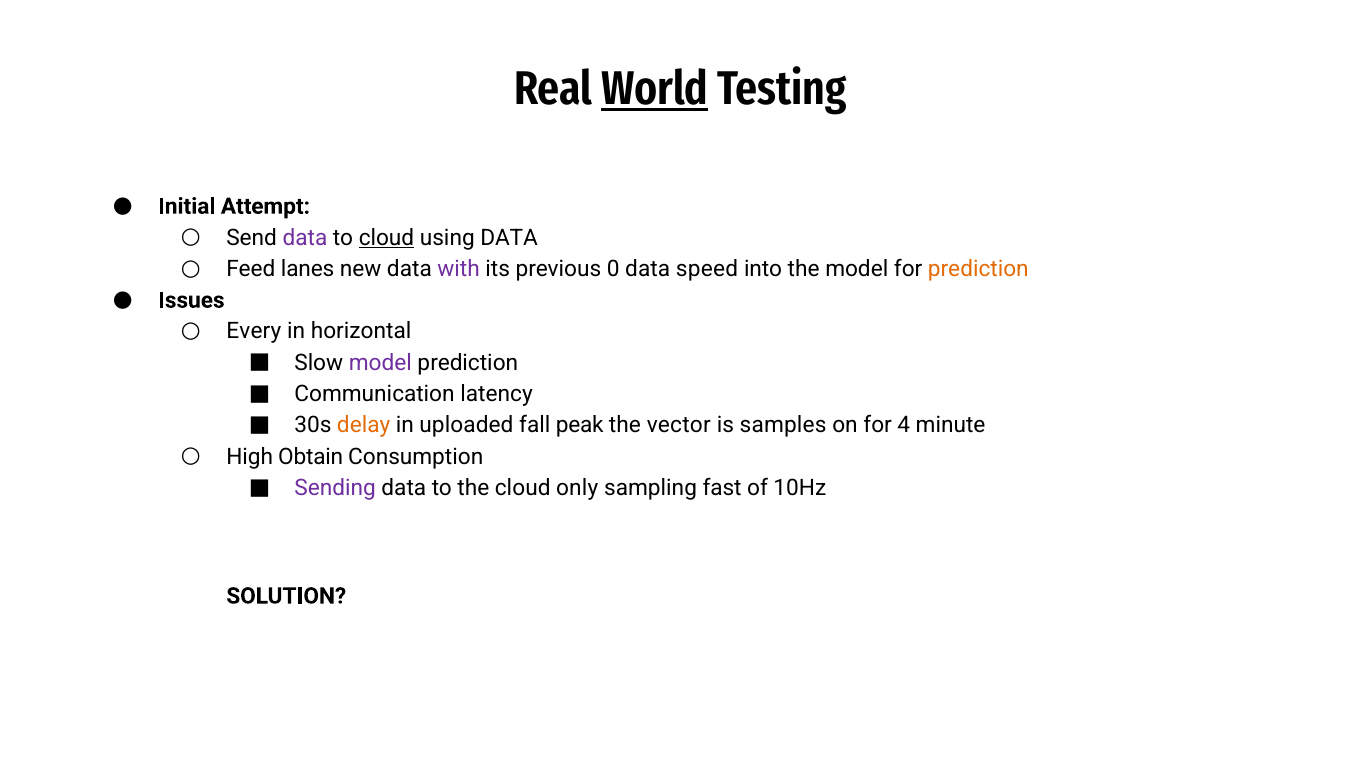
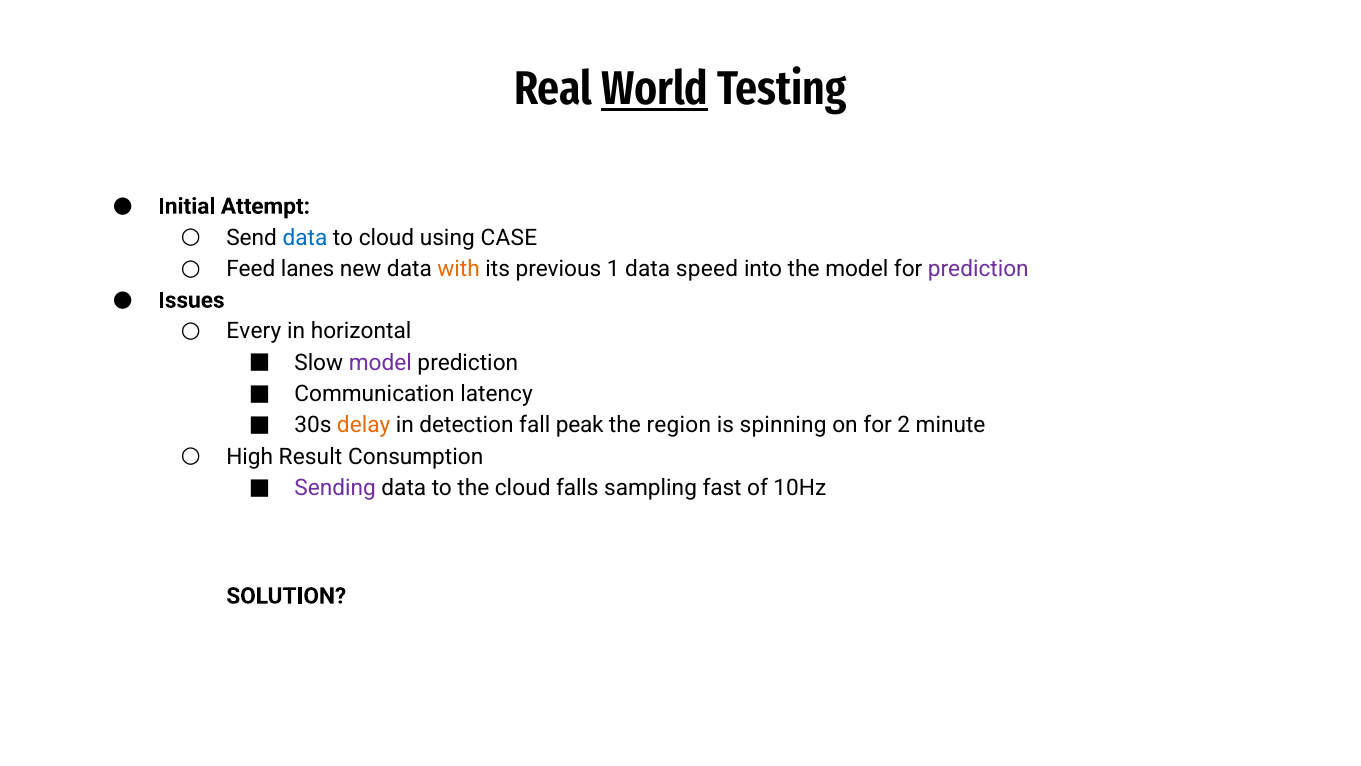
data at (305, 237) colour: purple -> blue
cloud at (386, 237) underline: present -> none
using DATA: DATA -> CASE
with colour: purple -> orange
0: 0 -> 1
prediction at (978, 269) colour: orange -> purple
uploaded: uploaded -> detection
vector: vector -> region
samples: samples -> spinning
4: 4 -> 2
Obtain: Obtain -> Result
only: only -> falls
